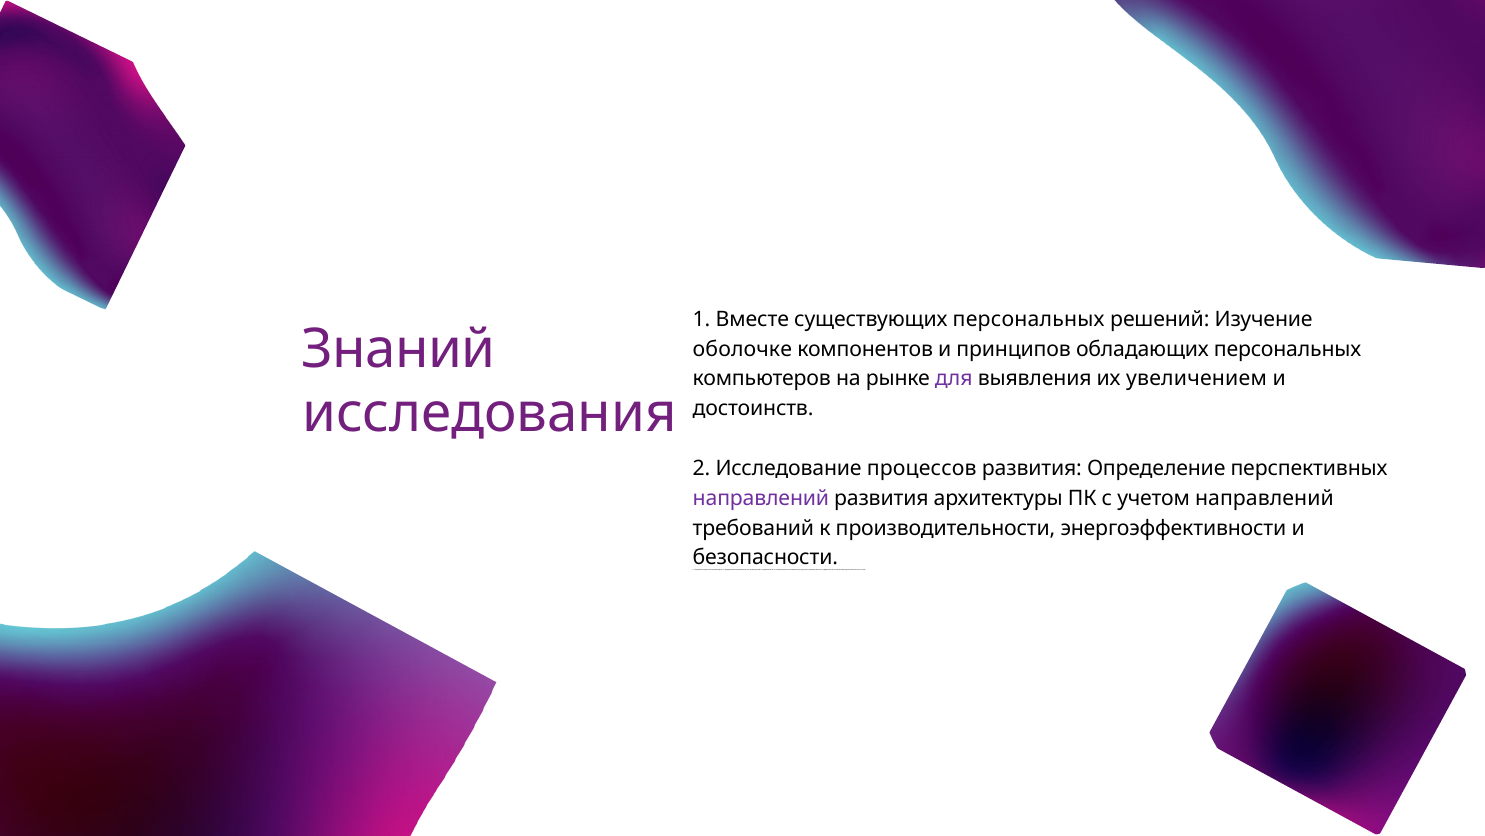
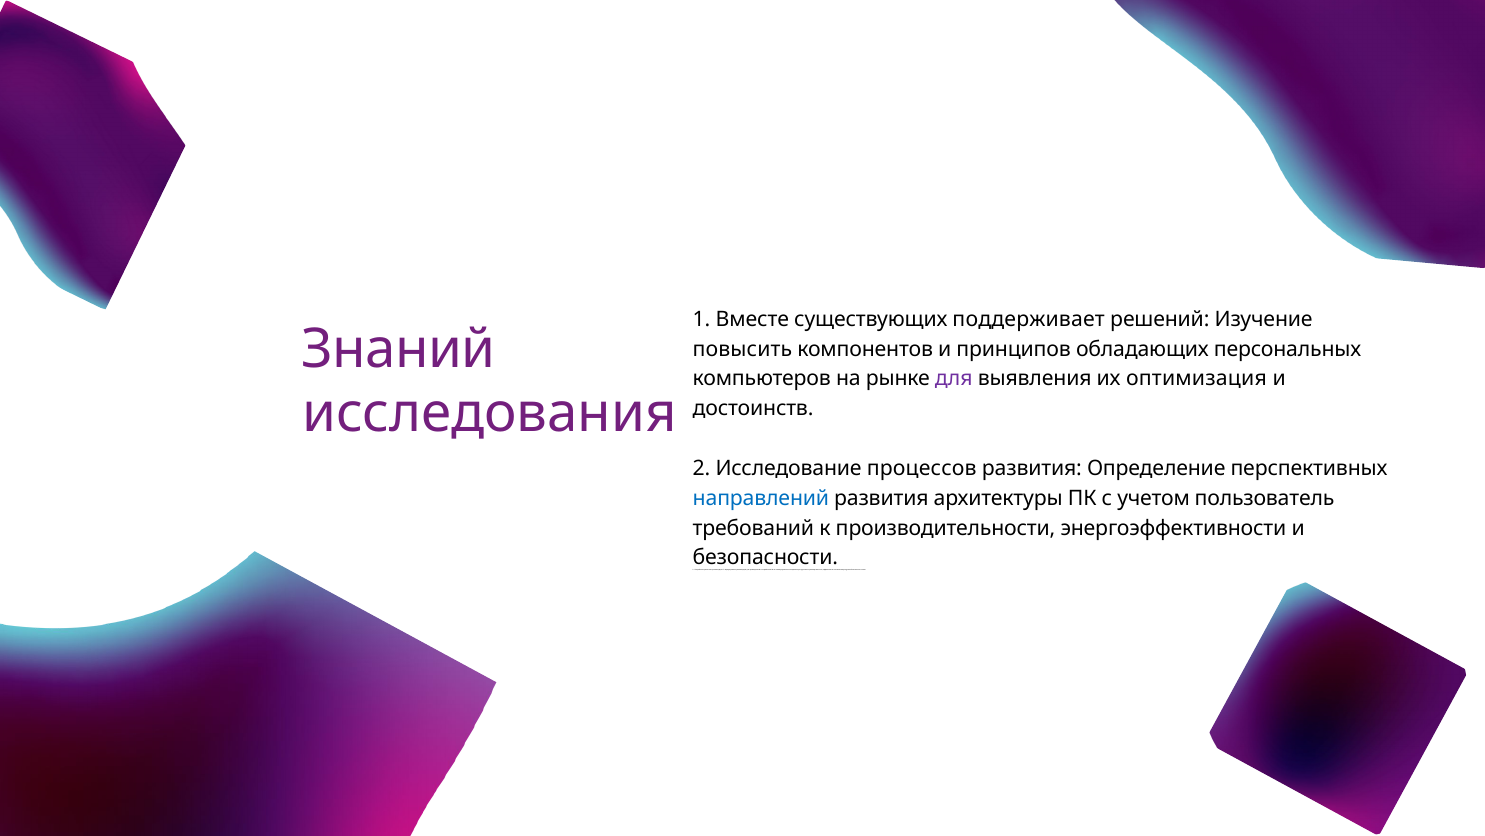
существующих персональных: персональных -> поддерживает
оболочке: оболочке -> повысить
увеличением: увеличением -> оптимизация
направлений at (761, 498) colour: purple -> blue
учетом направлений: направлений -> пользователь
